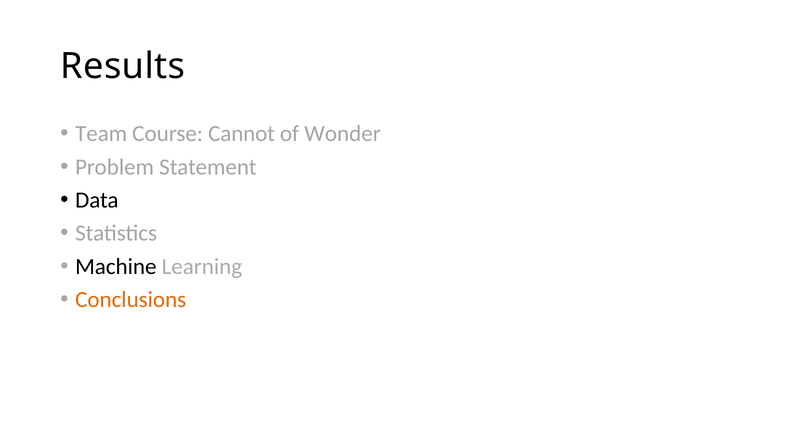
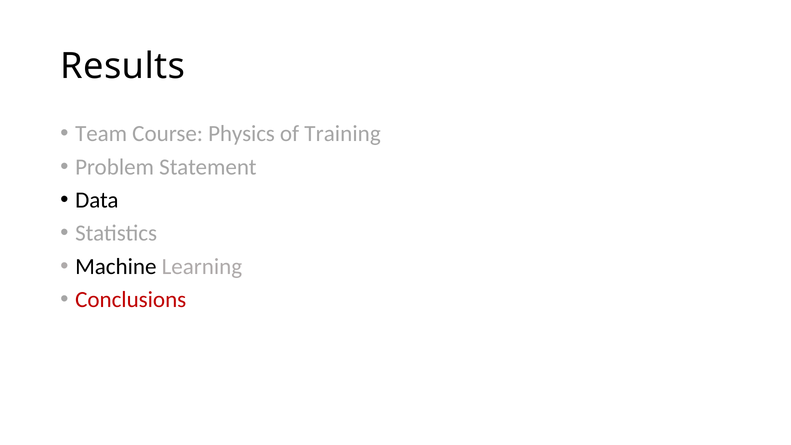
Cannot: Cannot -> Physics
Wonder: Wonder -> Training
Conclusions colour: orange -> red
